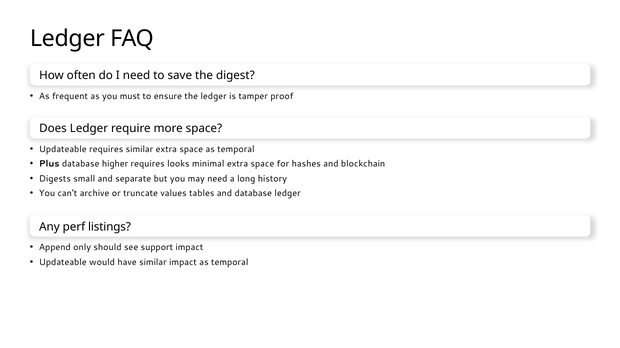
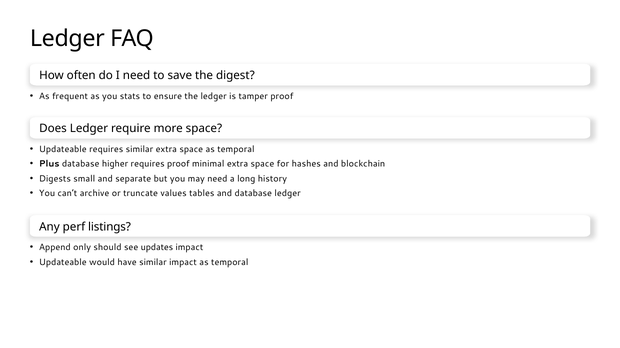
must: must -> stats
requires looks: looks -> proof
support: support -> updates
